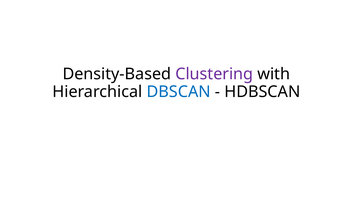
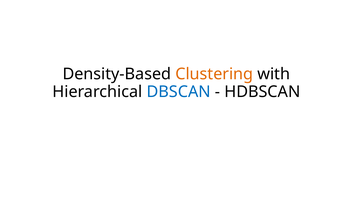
Clustering colour: purple -> orange
